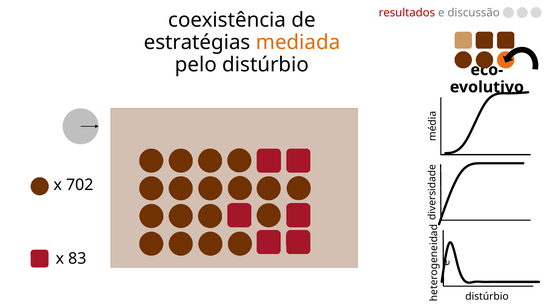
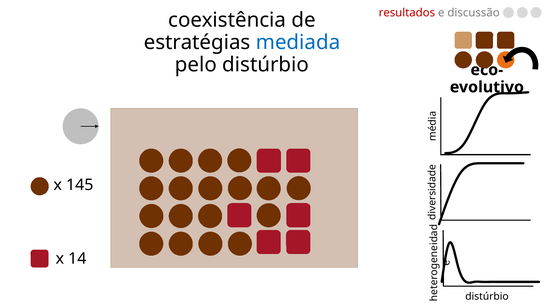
mediada colour: orange -> blue
702: 702 -> 145
83: 83 -> 14
